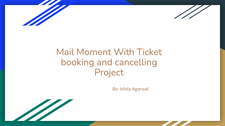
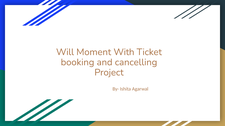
Mail: Mail -> Will
